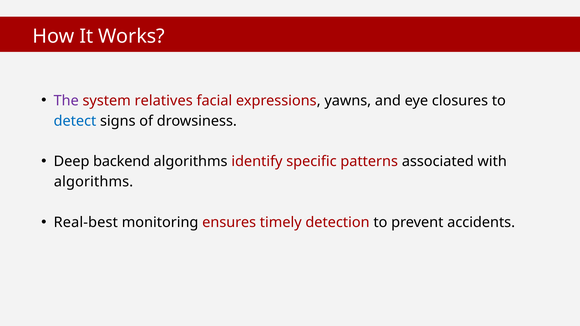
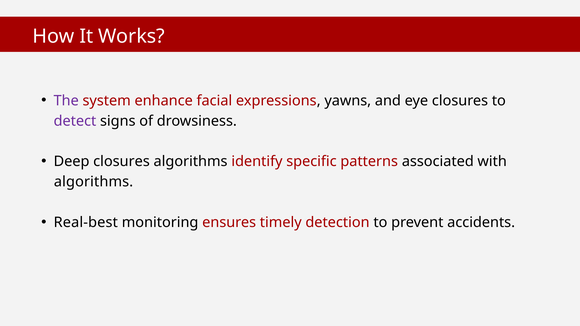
relatives: relatives -> enhance
detect colour: blue -> purple
Deep backend: backend -> closures
